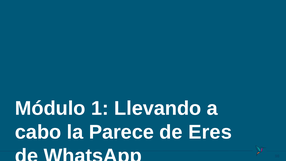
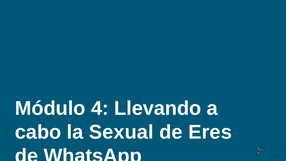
1: 1 -> 4
Parece: Parece -> Sexual
